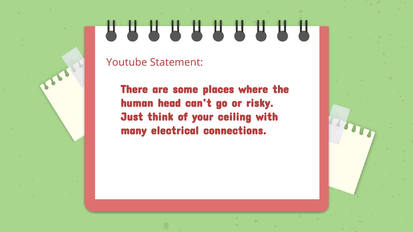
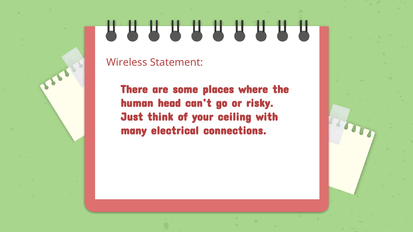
Youtube: Youtube -> Wireless
